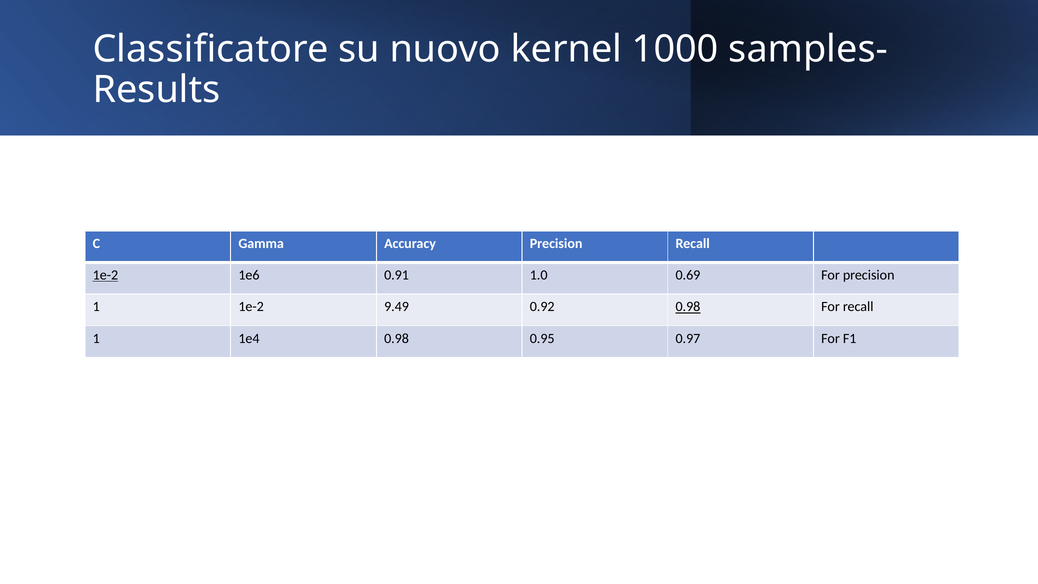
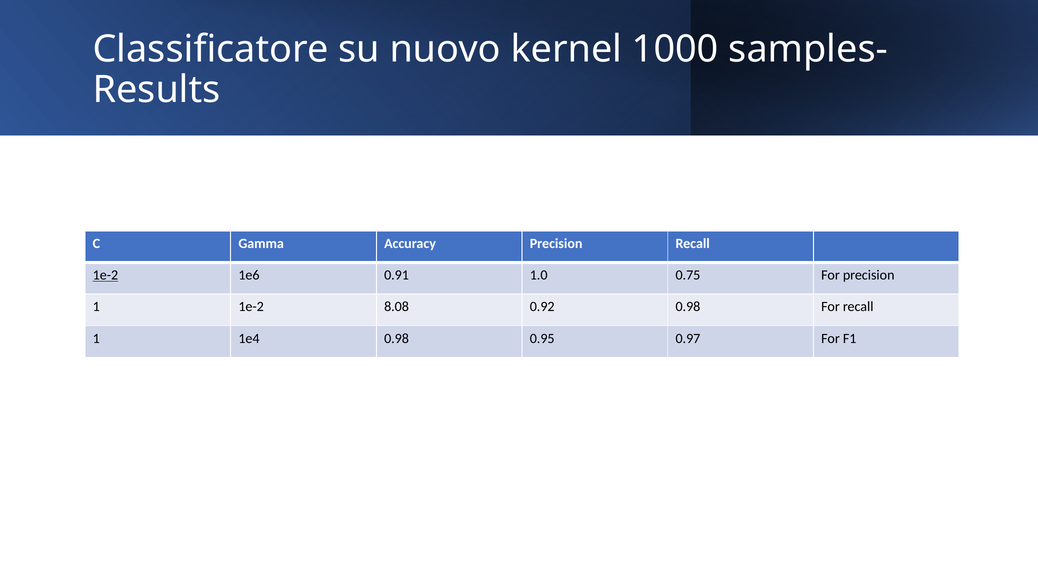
0.69: 0.69 -> 0.75
9.49: 9.49 -> 8.08
0.98 at (688, 307) underline: present -> none
